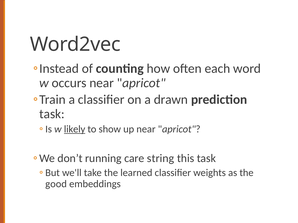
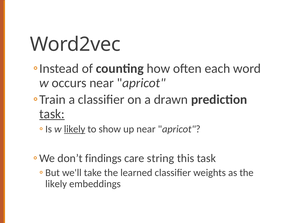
task at (52, 114) underline: none -> present
running: running -> findings
good at (56, 184): good -> likely
